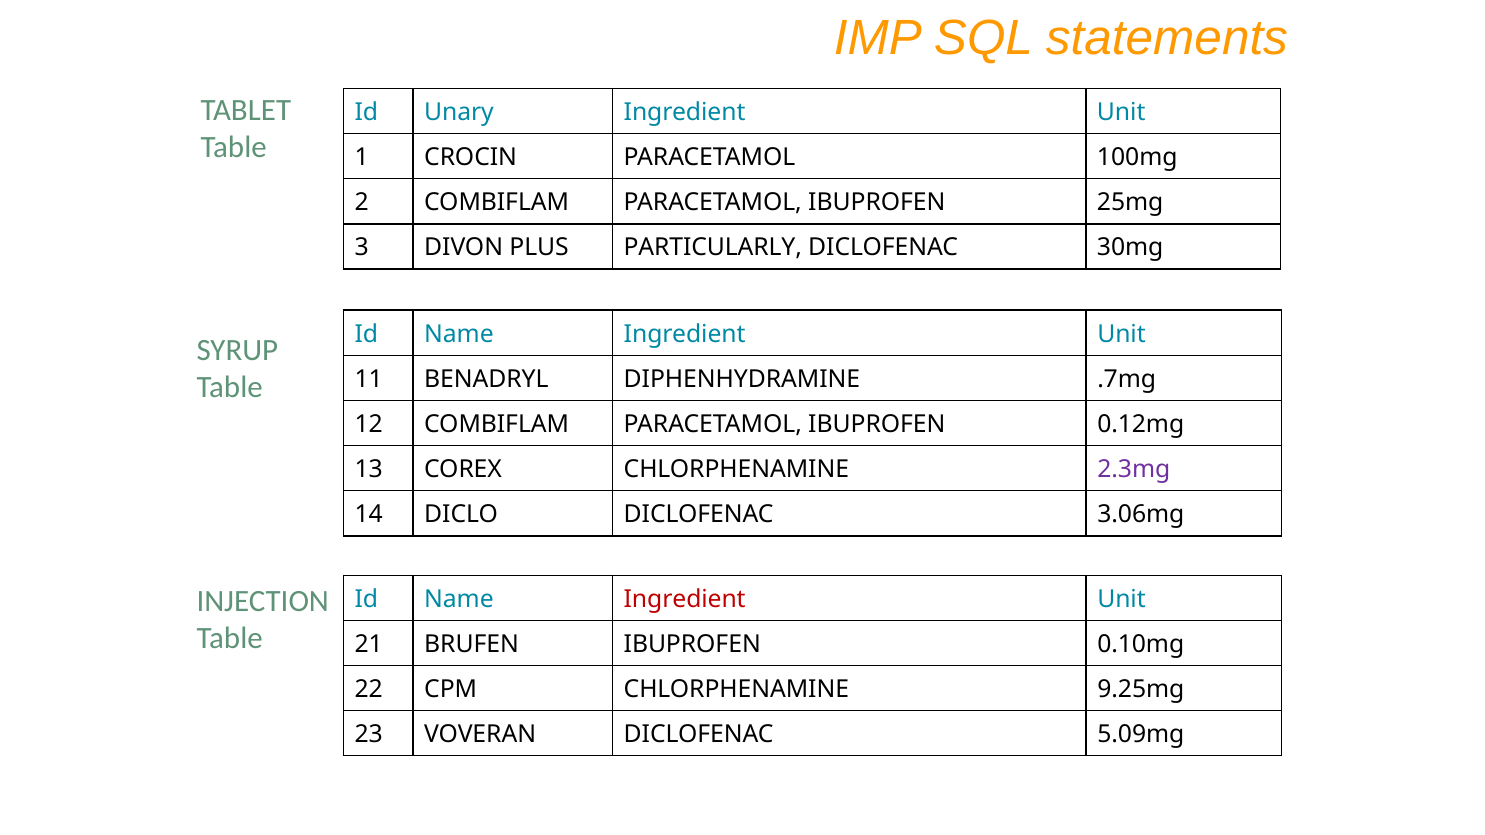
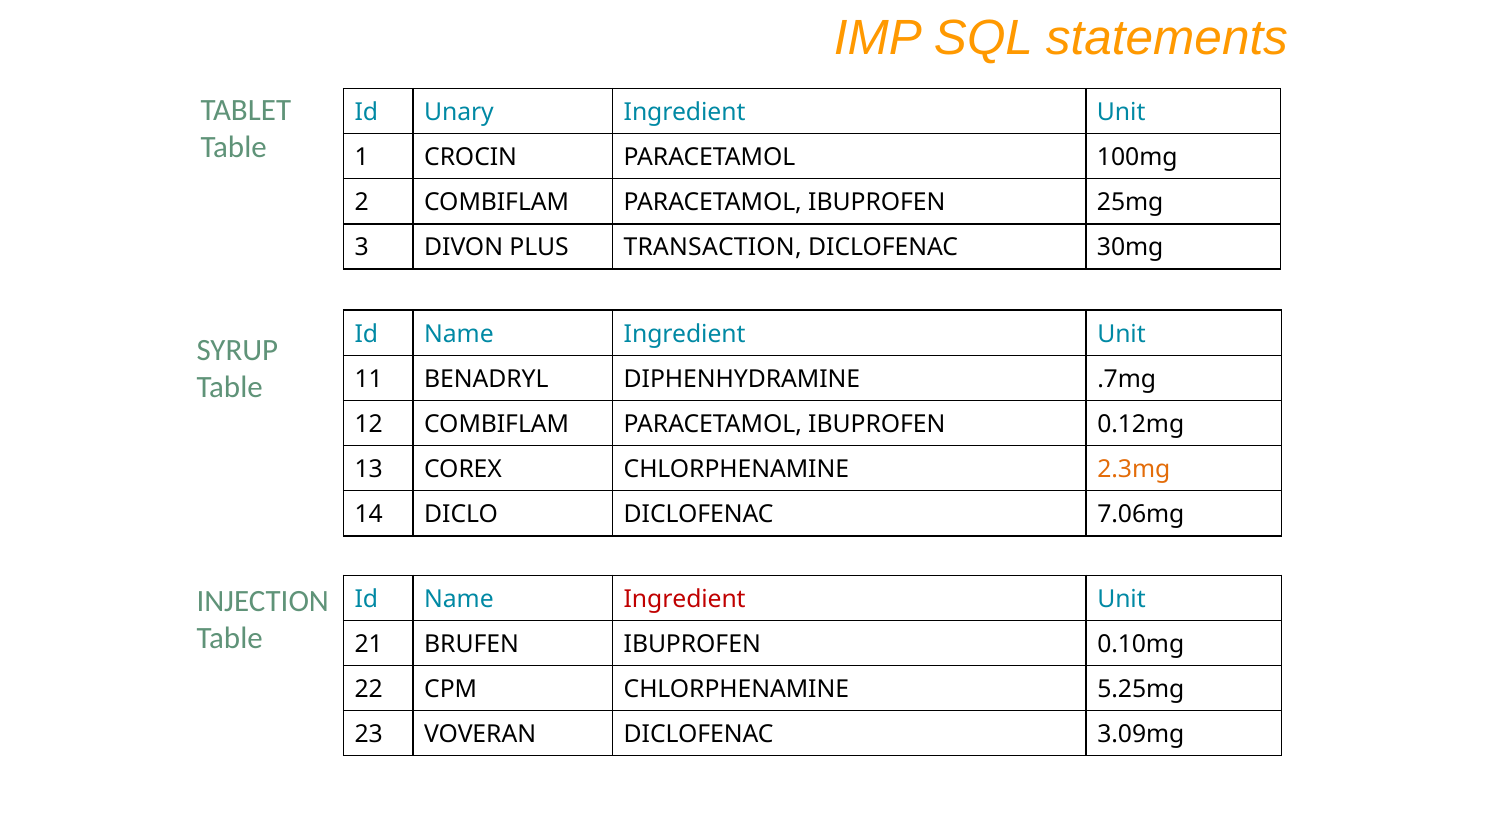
PARTICULARLY: PARTICULARLY -> TRANSACTION
2.3mg colour: purple -> orange
3.06mg: 3.06mg -> 7.06mg
9.25mg: 9.25mg -> 5.25mg
5.09mg: 5.09mg -> 3.09mg
